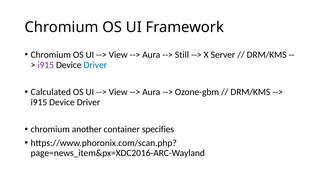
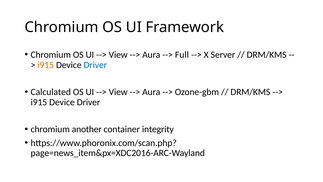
Still: Still -> Full
i915 at (46, 65) colour: purple -> orange
specifies: specifies -> integrity
